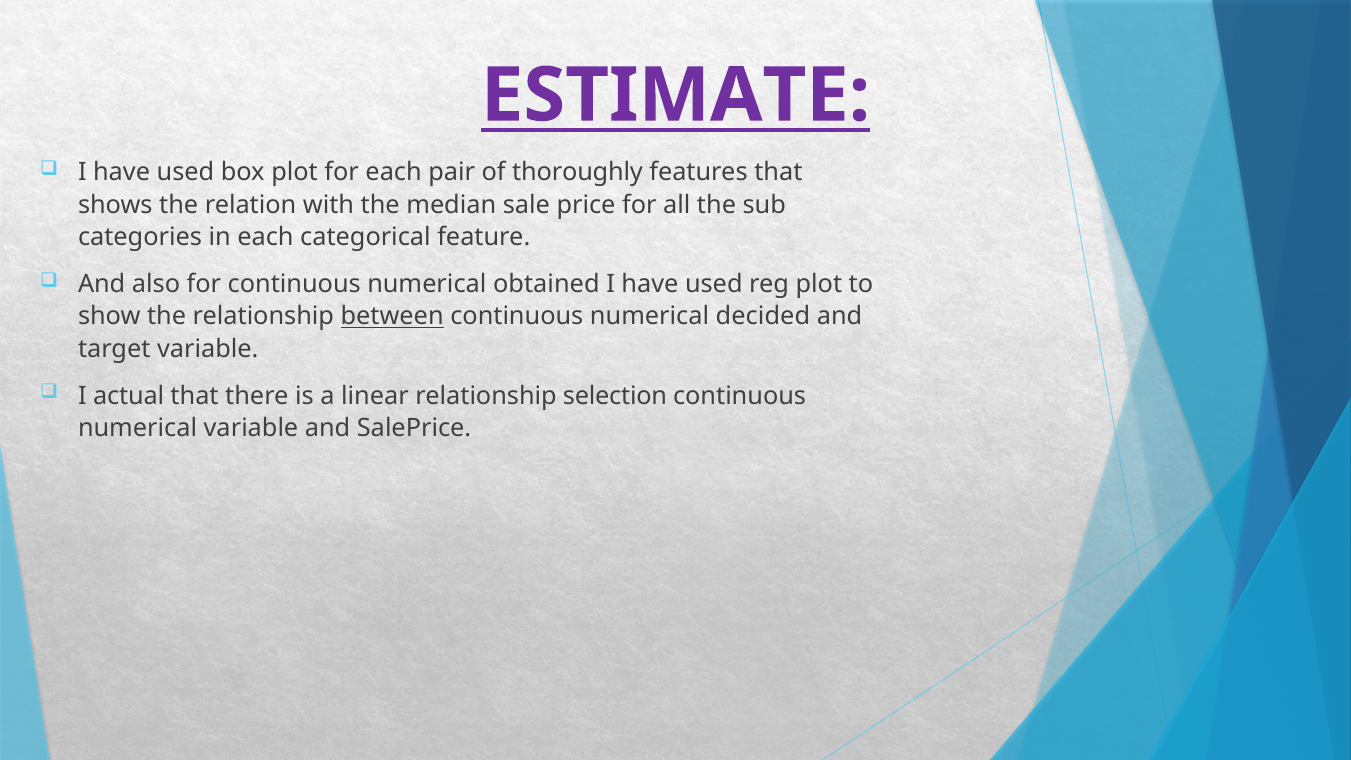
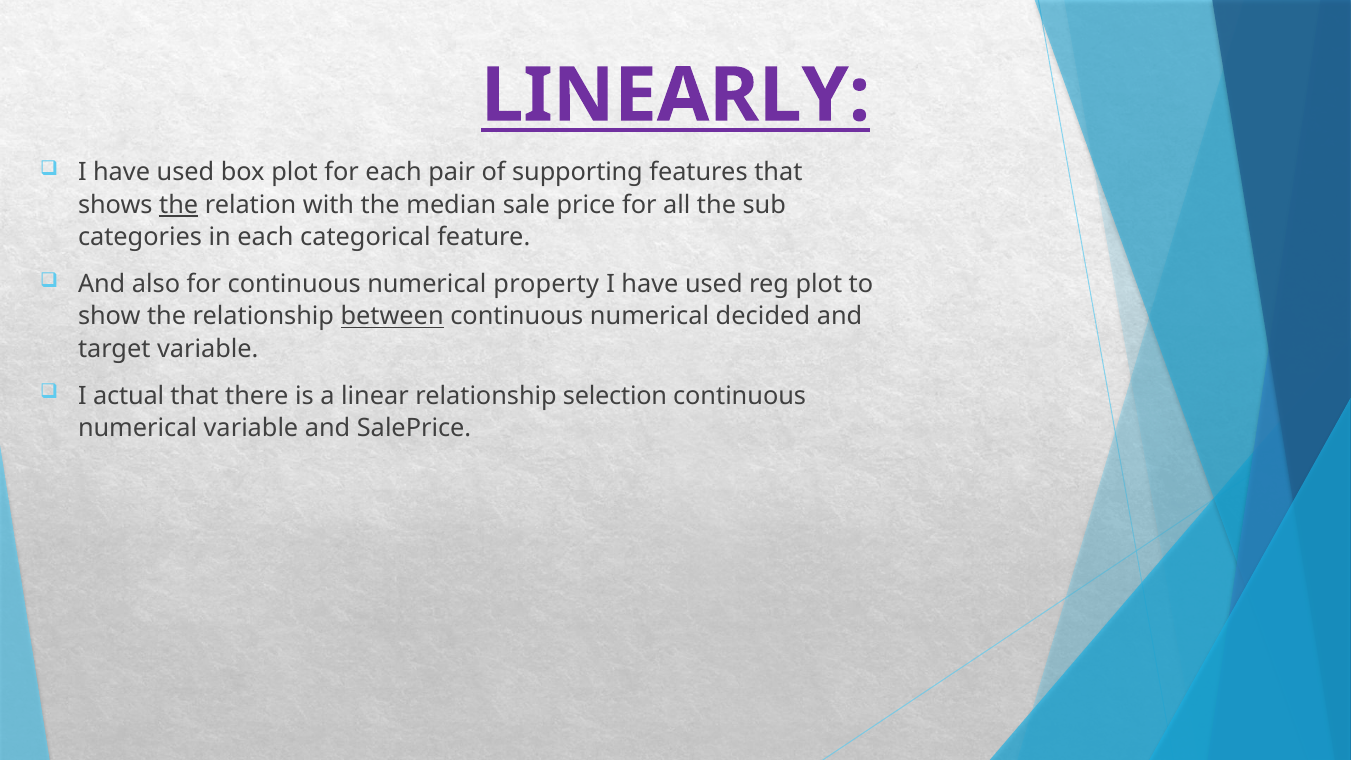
ESTIMATE: ESTIMATE -> LINEARLY
thoroughly: thoroughly -> supporting
the at (179, 205) underline: none -> present
obtained: obtained -> property
